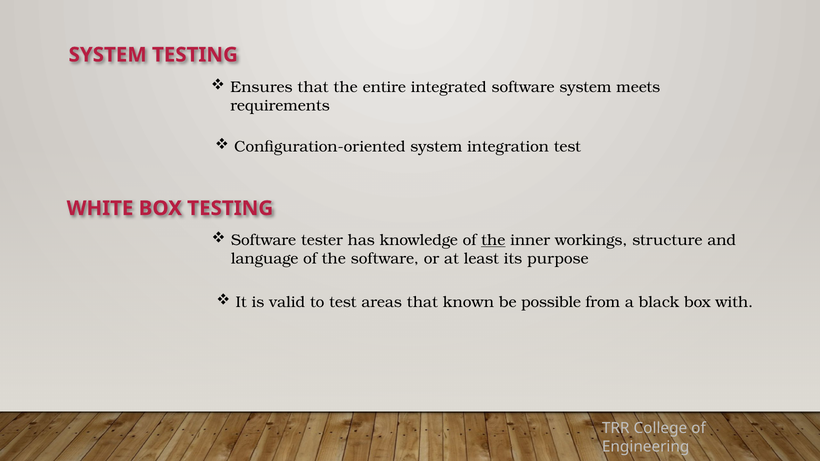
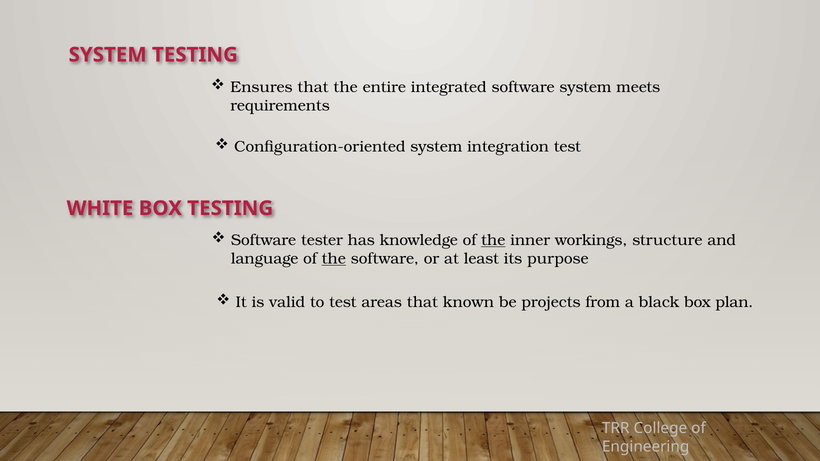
the at (334, 259) underline: none -> present
possible: possible -> projects
with: with -> plan
